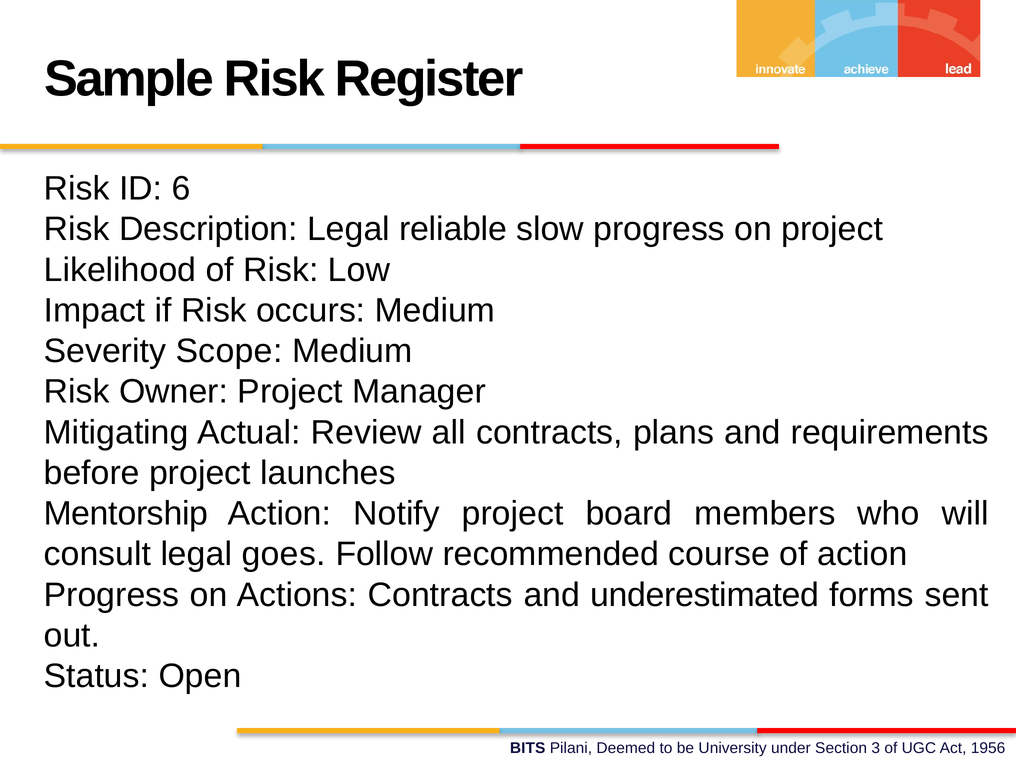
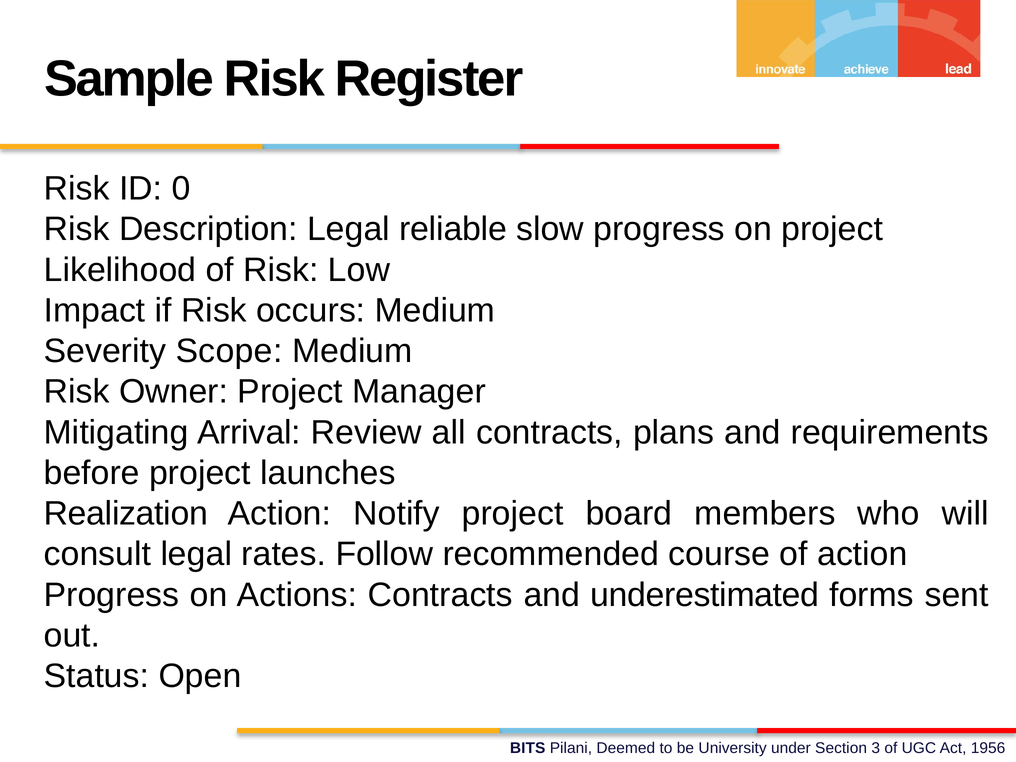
6: 6 -> 0
Actual: Actual -> Arrival
Mentorship: Mentorship -> Realization
goes: goes -> rates
